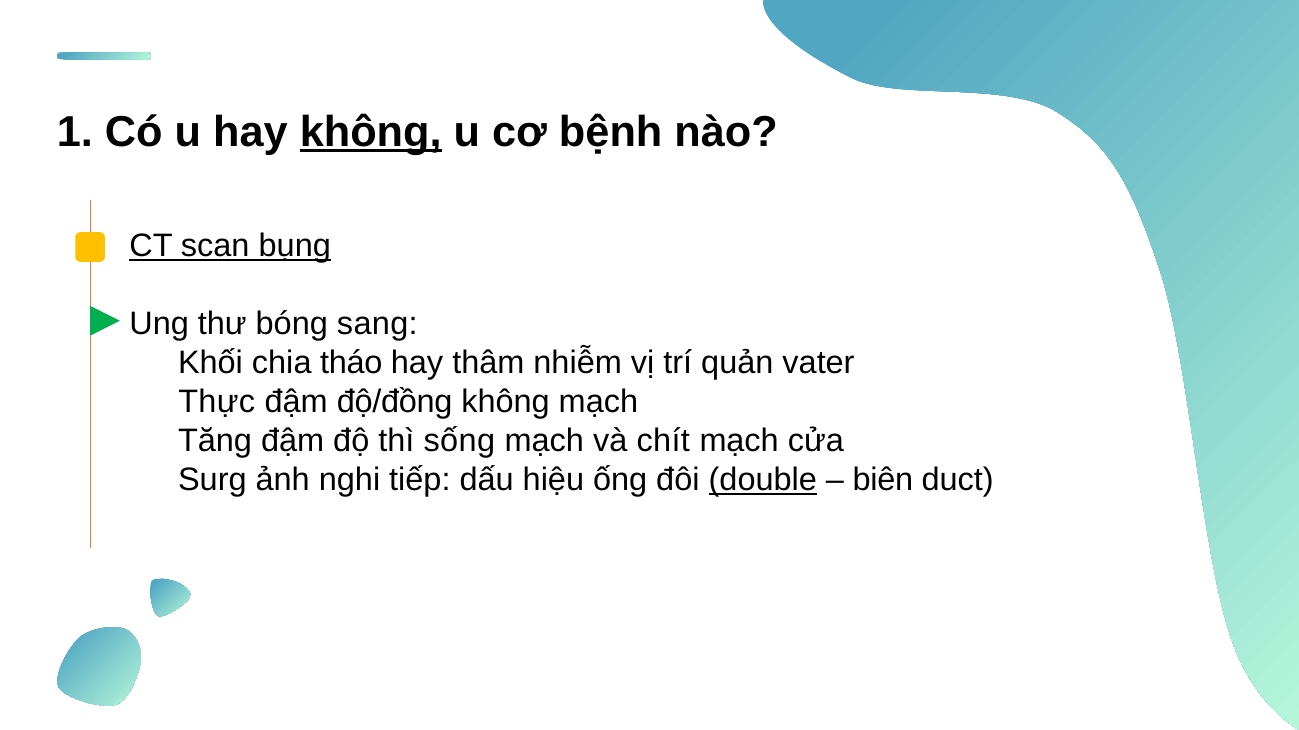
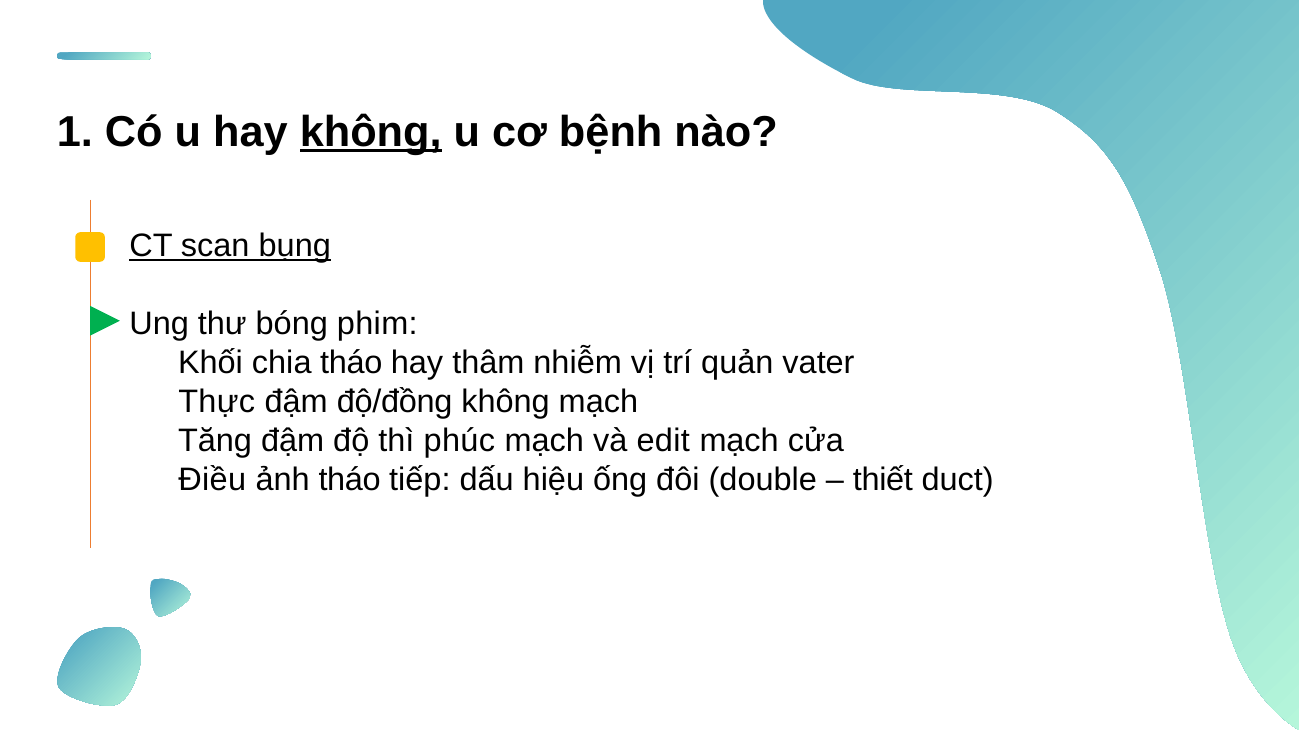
sang: sang -> phim
sống: sống -> phúc
chít: chít -> edit
Surg: Surg -> Điều
ảnh nghi: nghi -> tháo
double underline: present -> none
biên: biên -> thiết
